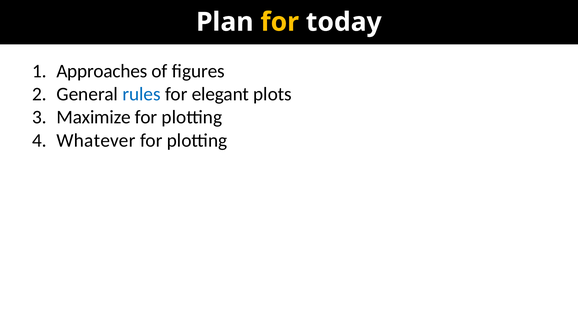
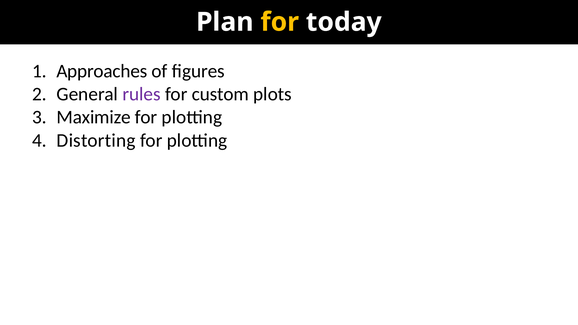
rules colour: blue -> purple
elegant: elegant -> custom
Whatever: Whatever -> Distorting
